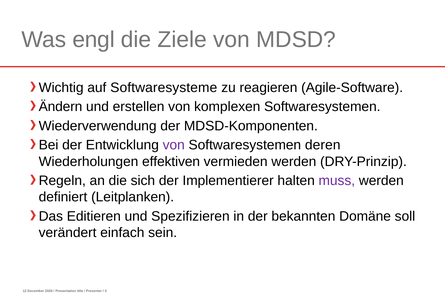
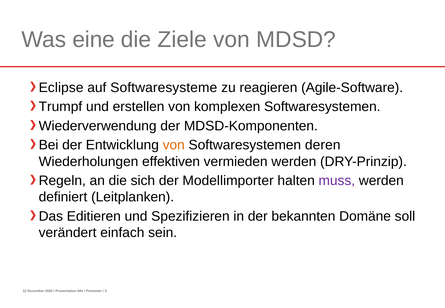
engl: engl -> eine
Wichtig: Wichtig -> Eclipse
Ändern: Ändern -> Trumpf
von at (174, 145) colour: purple -> orange
Implementierer: Implementierer -> Modellimporter
